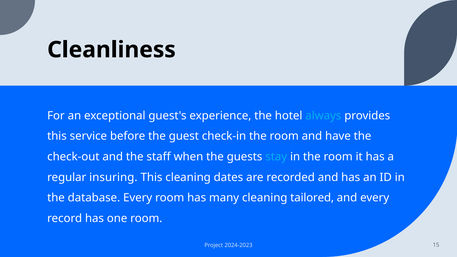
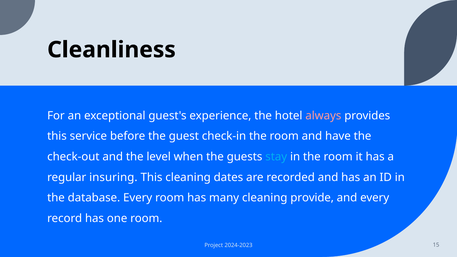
always colour: light blue -> pink
staff: staff -> level
tailored: tailored -> provide
